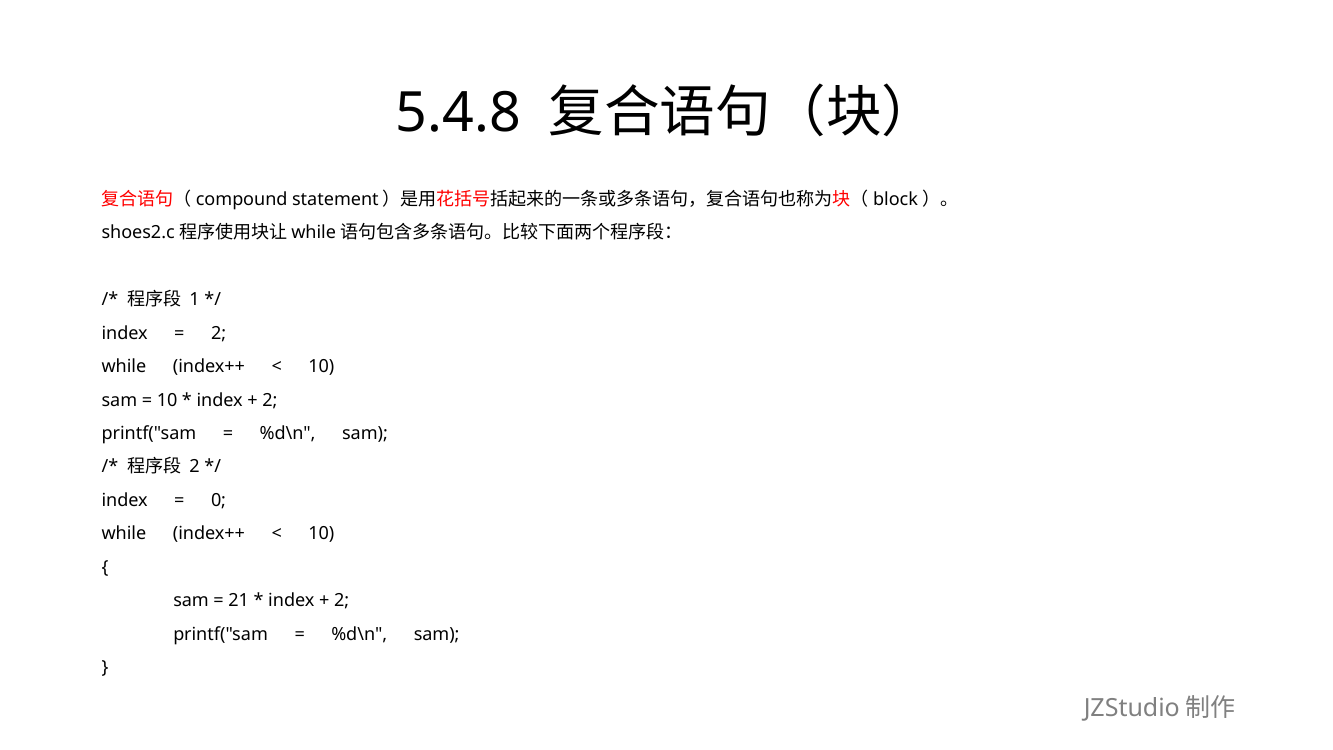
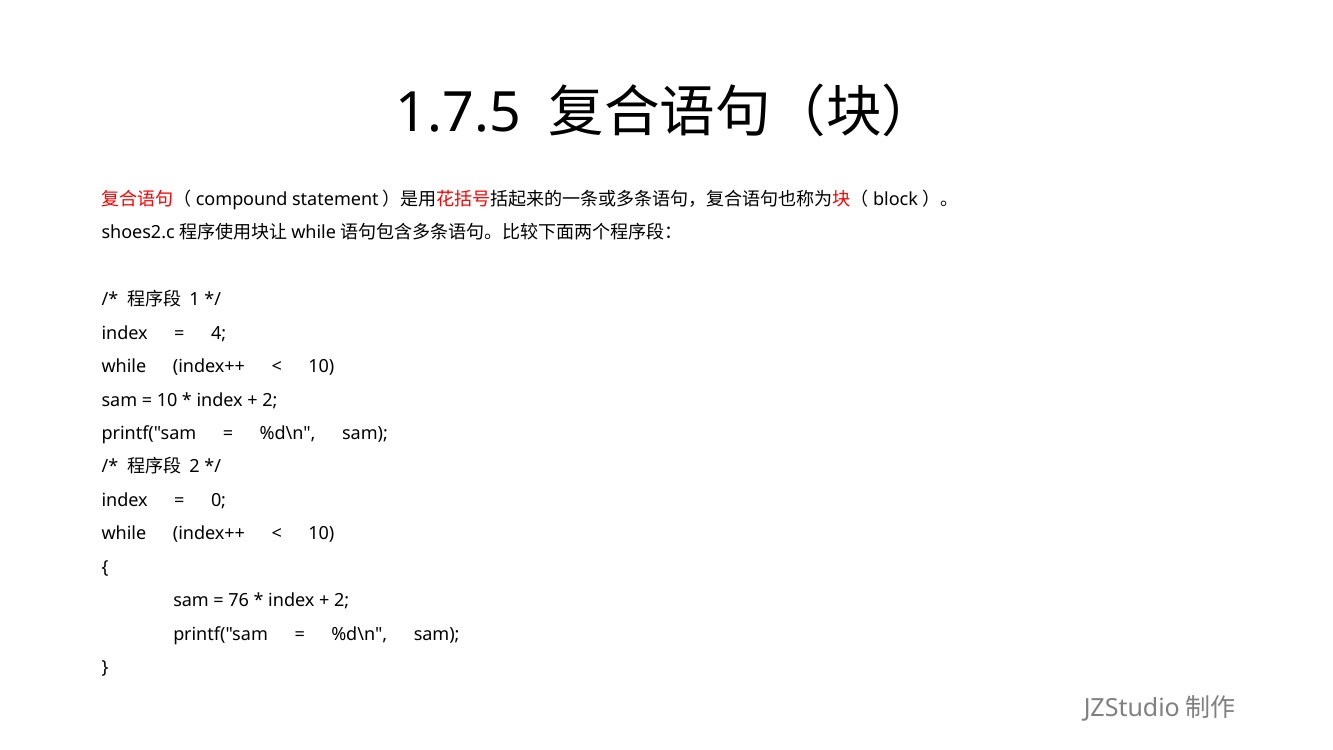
5.4.8: 5.4.8 -> 1.7.5
2 at (219, 333): 2 -> 4
21: 21 -> 76
